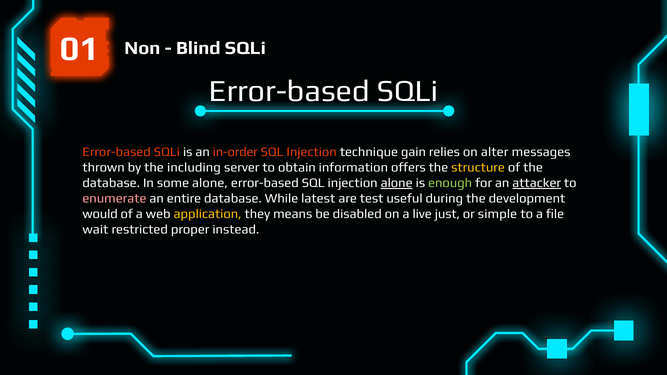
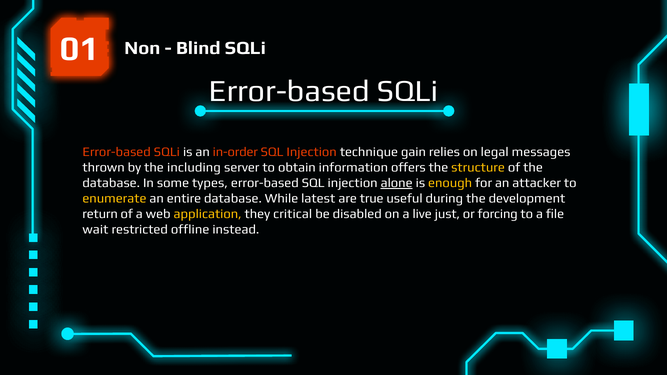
alter: alter -> legal
some alone: alone -> types
enough colour: light green -> yellow
attacker underline: present -> none
enumerate colour: pink -> yellow
test: test -> true
would: would -> return
means: means -> critical
simple: simple -> forcing
proper: proper -> offline
